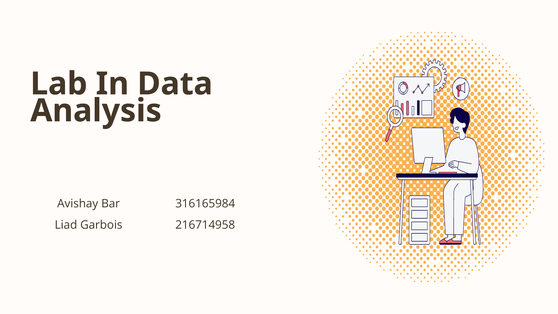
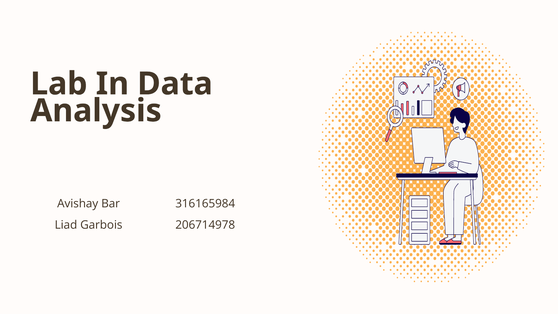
216714958: 216714958 -> 206714978
